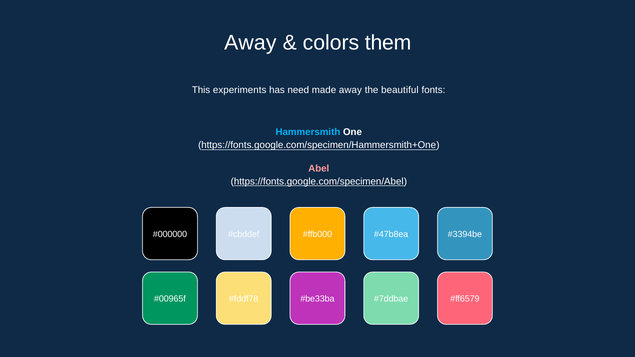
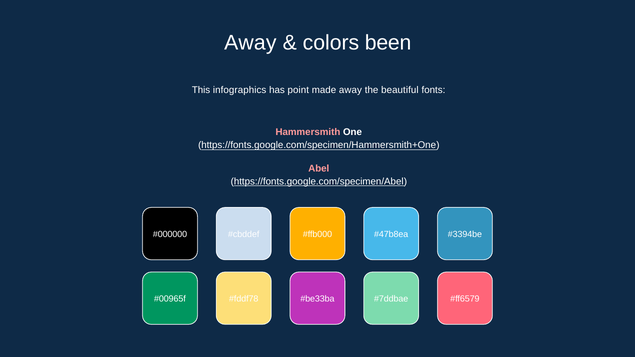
them: them -> been
experiments: experiments -> infographics
need: need -> point
Hammersmith colour: light blue -> pink
